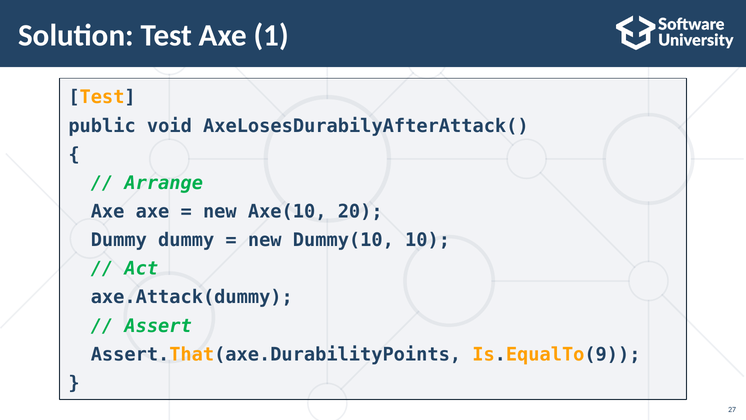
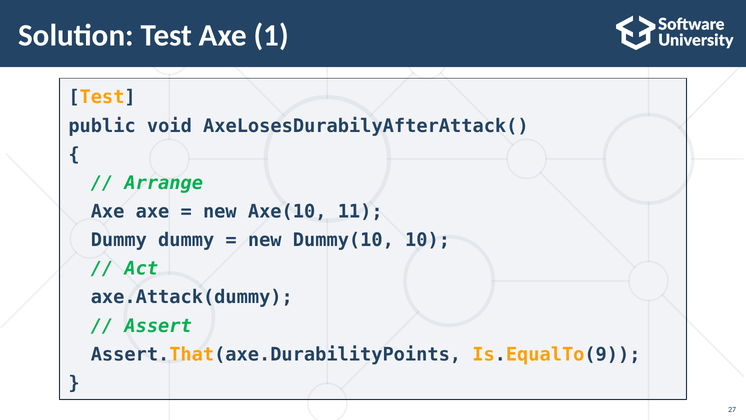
20: 20 -> 11
